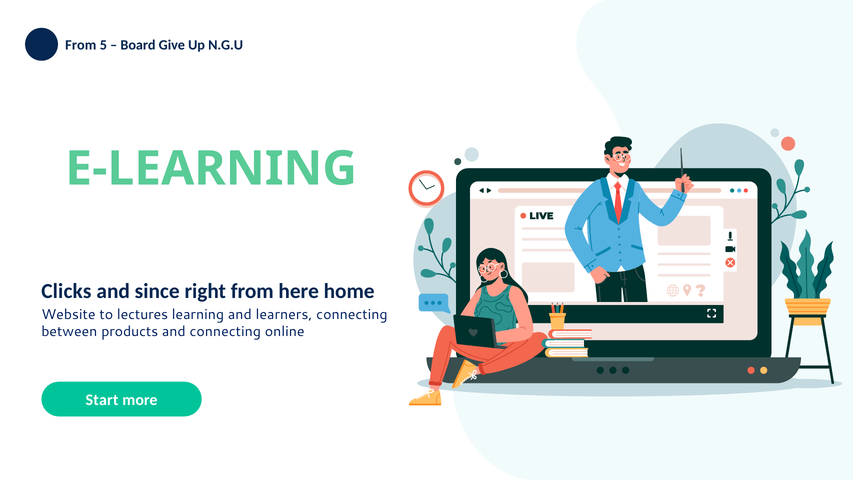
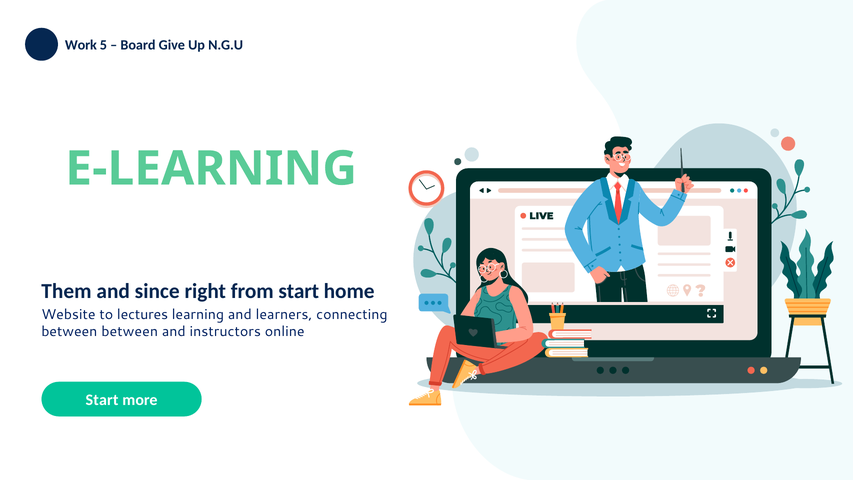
From at (81, 45): From -> Work
Clicks: Clicks -> Them
from here: here -> start
between products: products -> between
and connecting: connecting -> instructors
